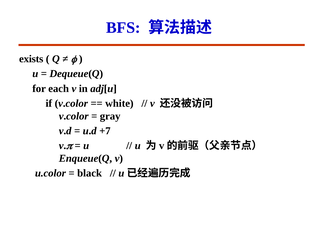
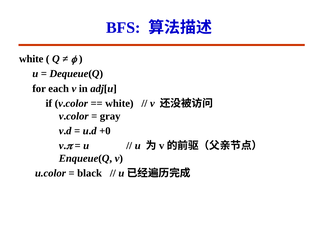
exists at (31, 59): exists -> white
+7: +7 -> +0
